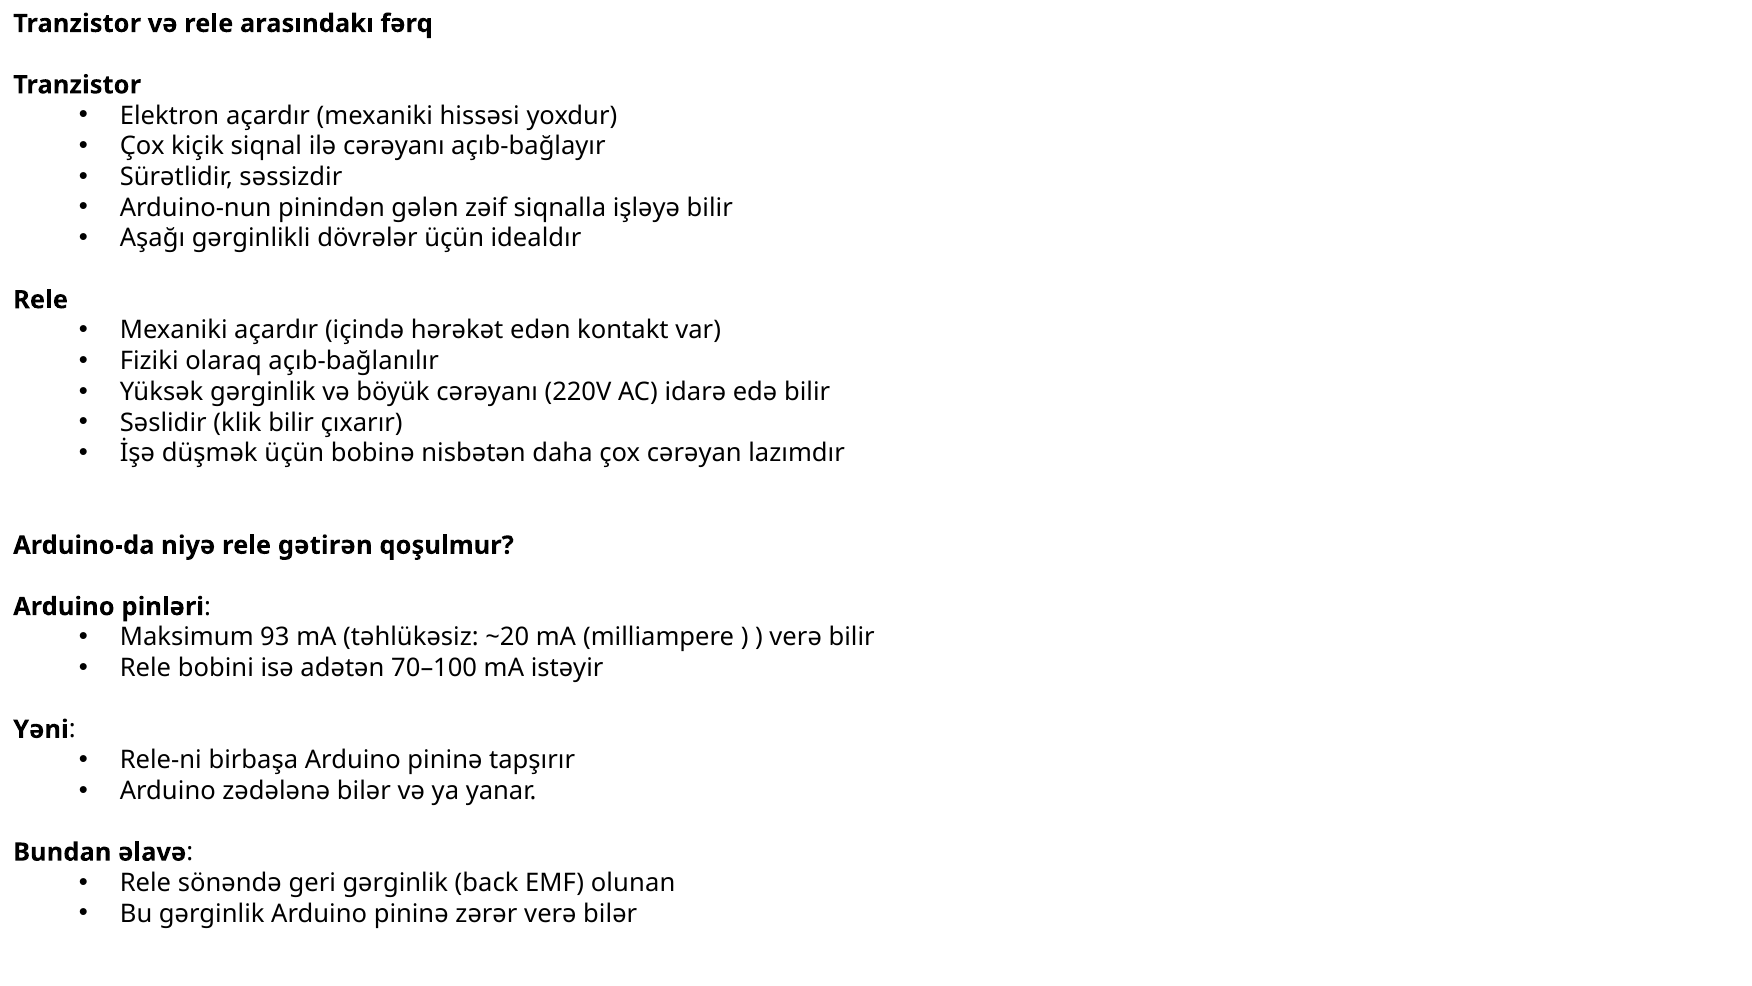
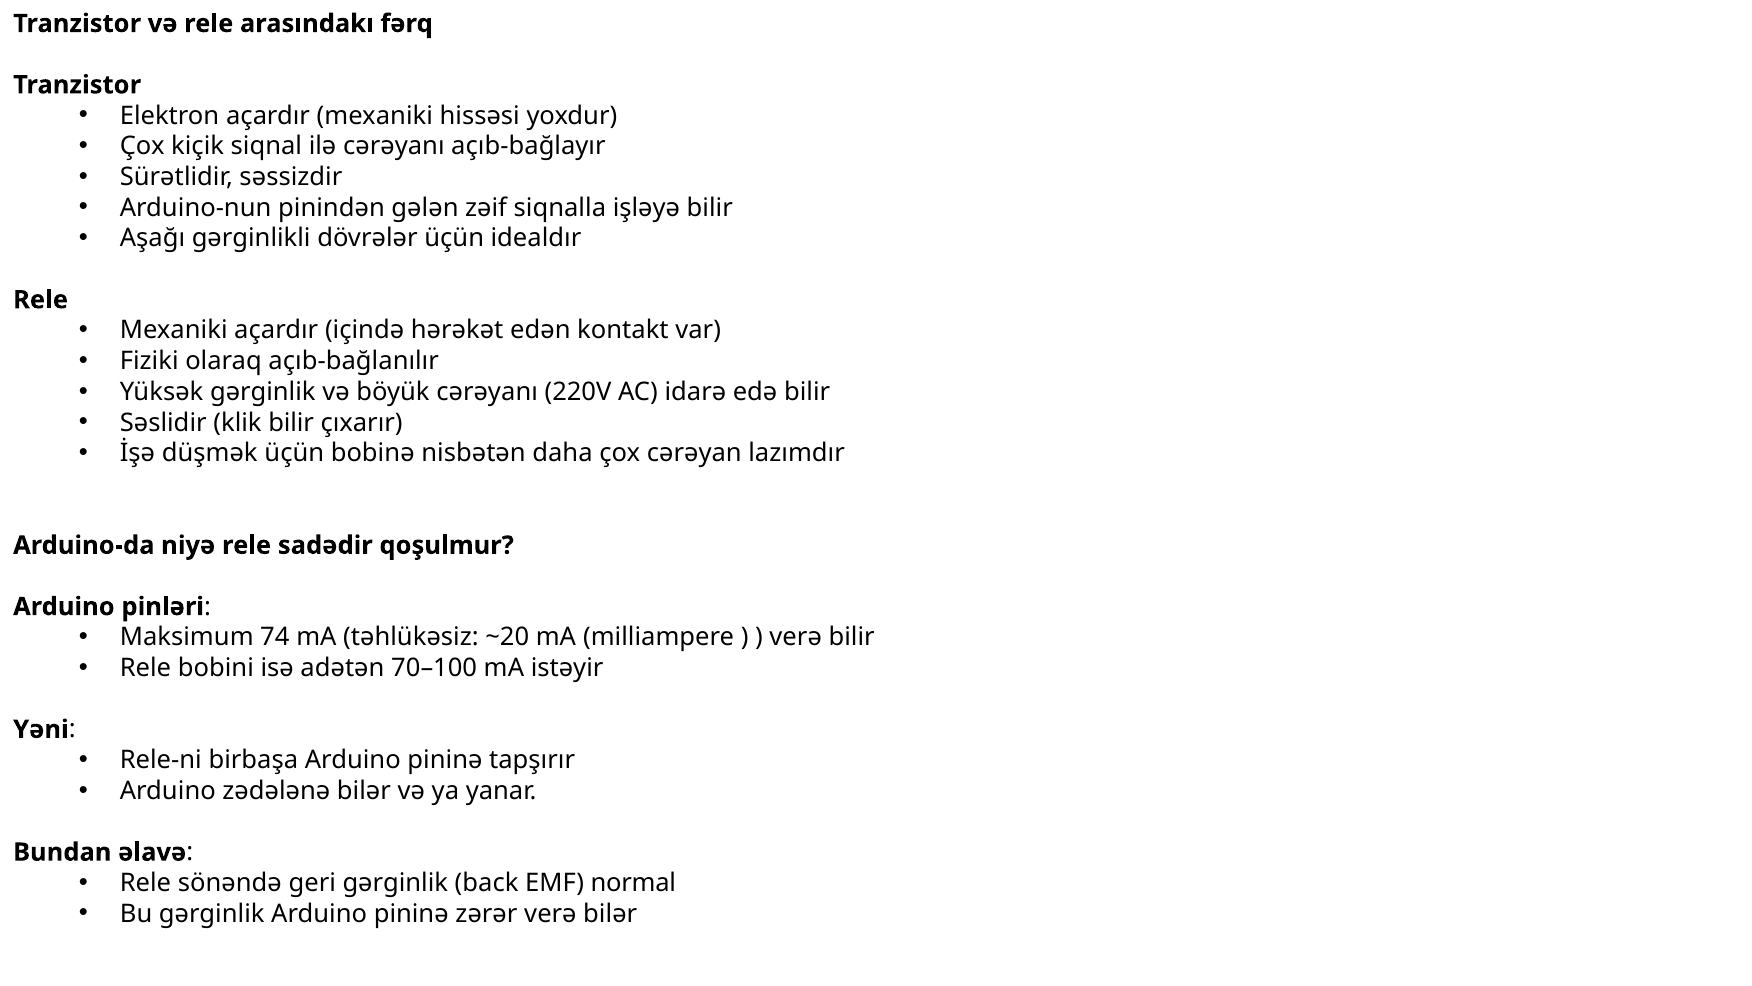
gətirən: gətirən -> sadədir
93: 93 -> 74
olunan: olunan -> normal
